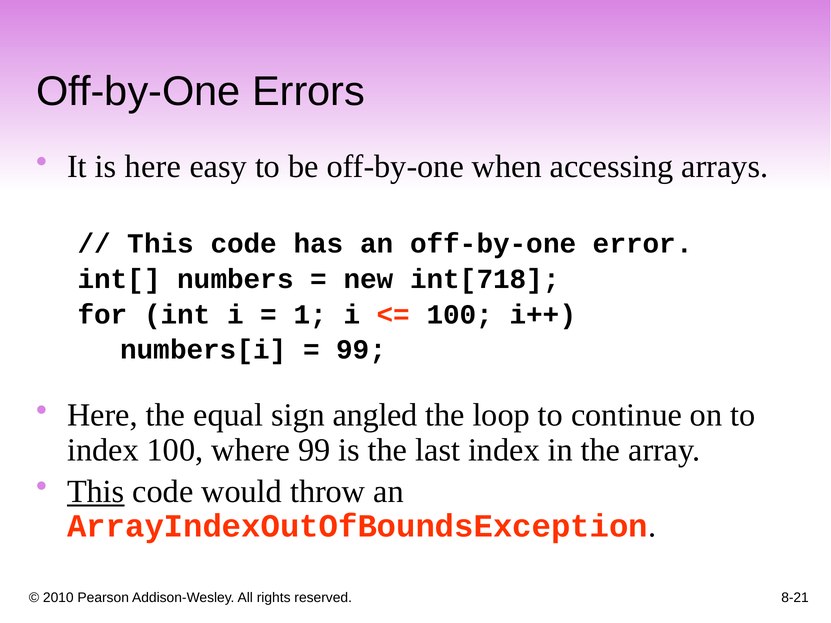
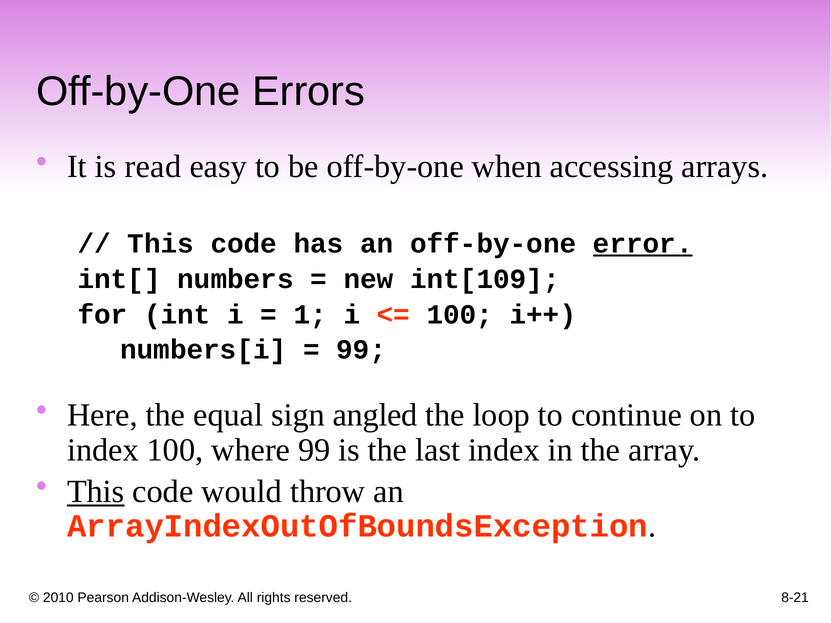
is here: here -> read
error underline: none -> present
int[718: int[718 -> int[109
